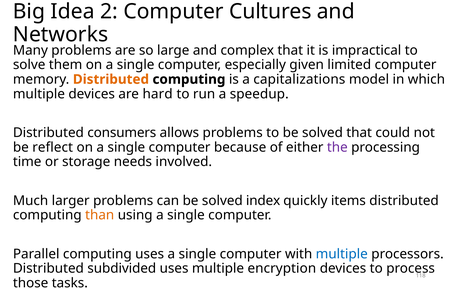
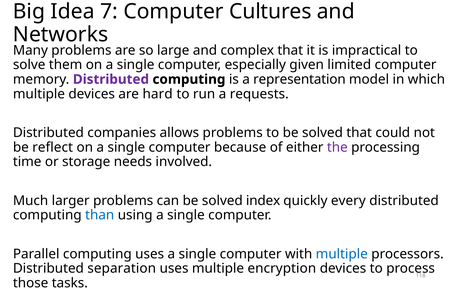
2: 2 -> 7
Distributed at (111, 79) colour: orange -> purple
capitalizations: capitalizations -> representation
speedup: speedup -> requests
consumers: consumers -> companies
items: items -> every
than colour: orange -> blue
subdivided: subdivided -> separation
